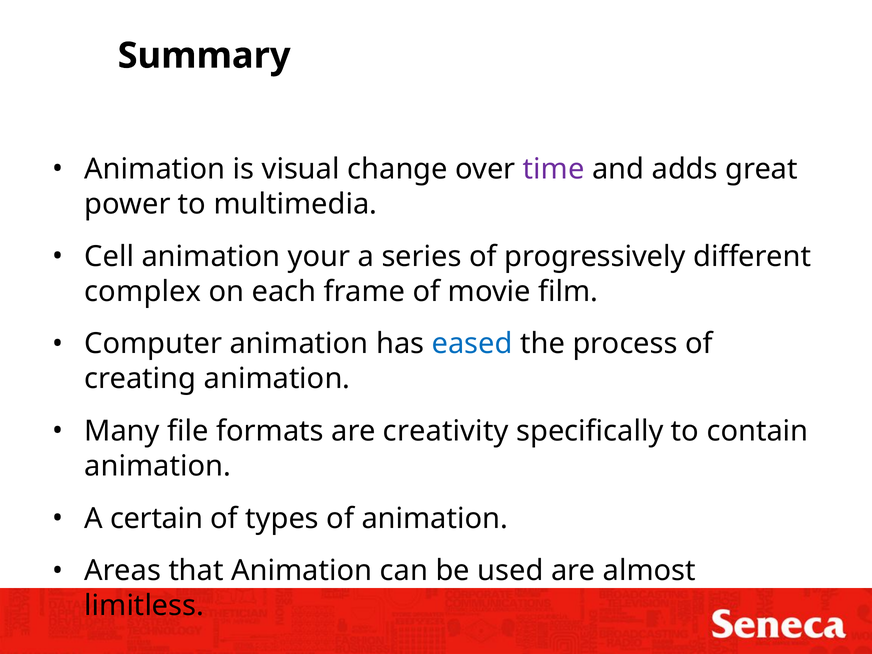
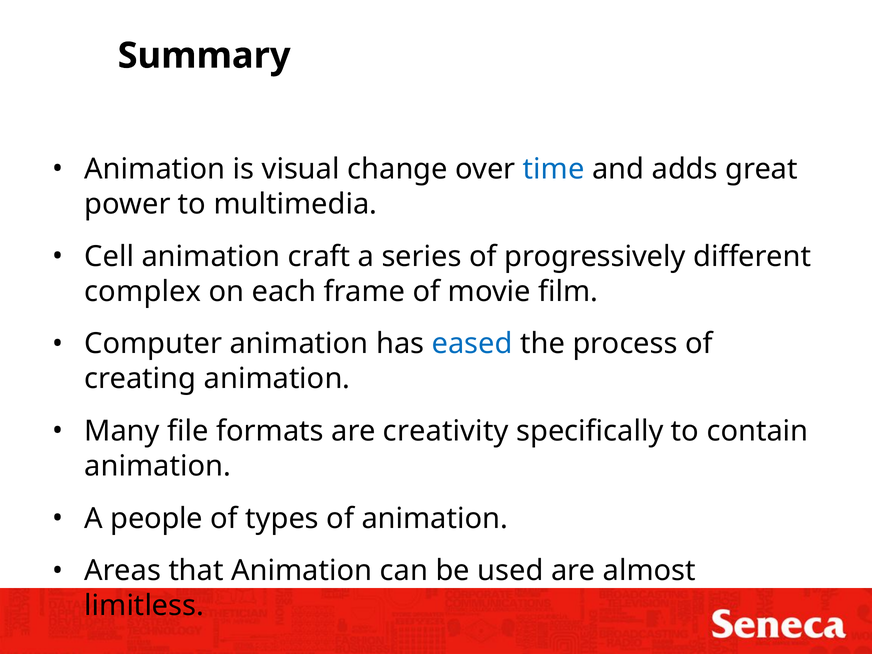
time colour: purple -> blue
your: your -> craft
certain: certain -> people
